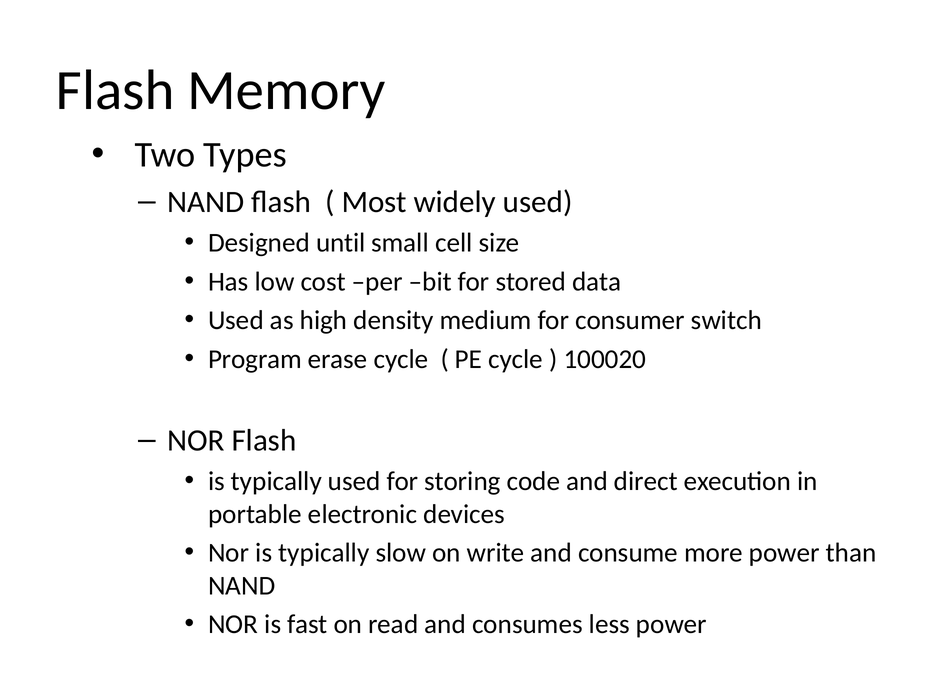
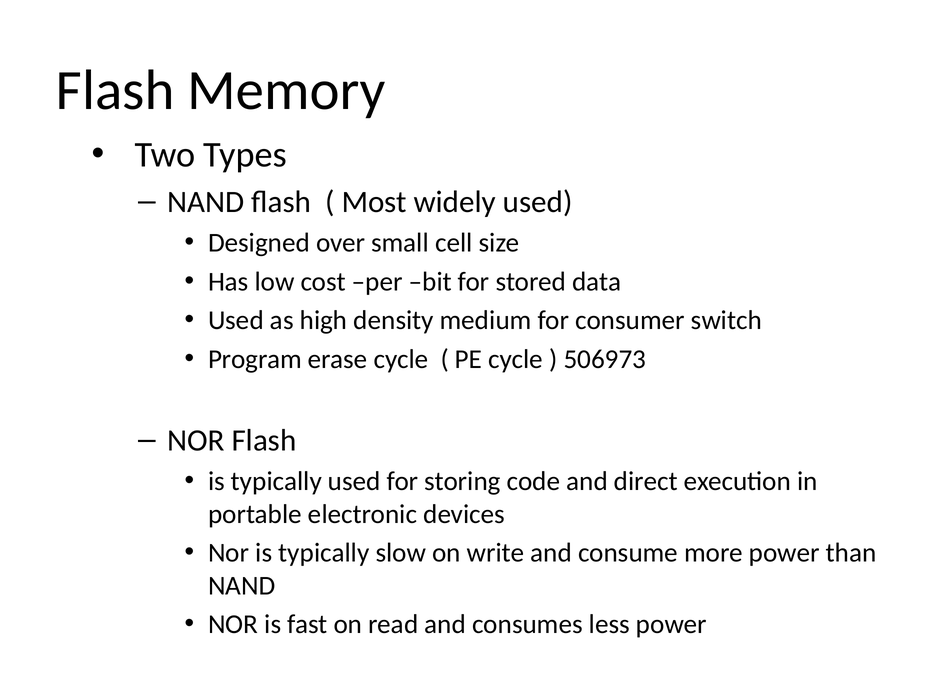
until: until -> over
100020: 100020 -> 506973
